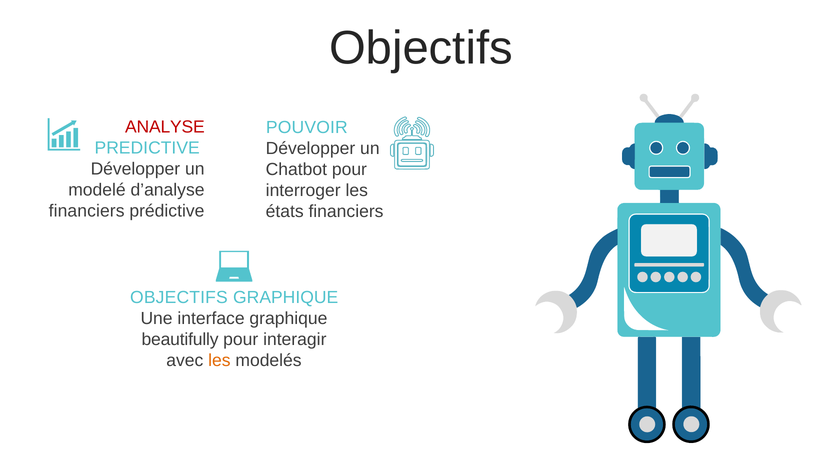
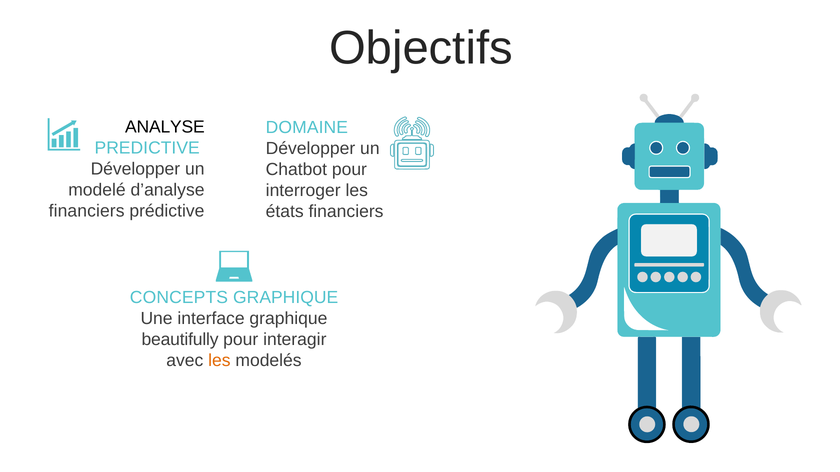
ANALYSE colour: red -> black
POUVOIR: POUVOIR -> DOMAINE
OBJECTIFS at (179, 298): OBJECTIFS -> CONCEPTS
